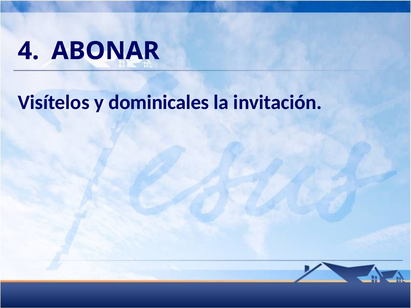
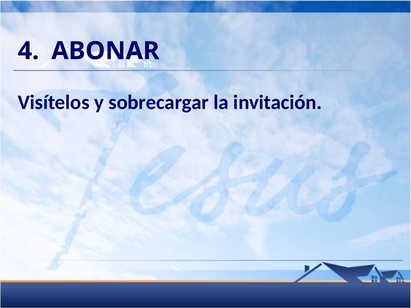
dominicales: dominicales -> sobrecargar
